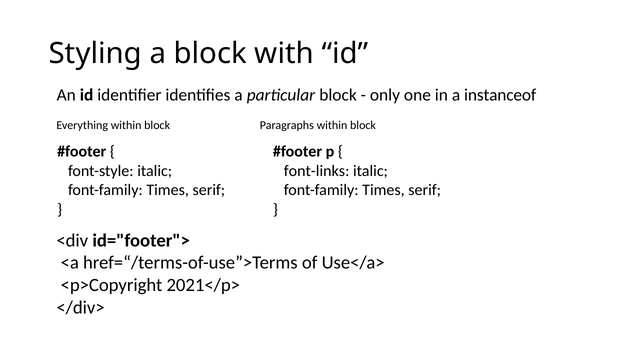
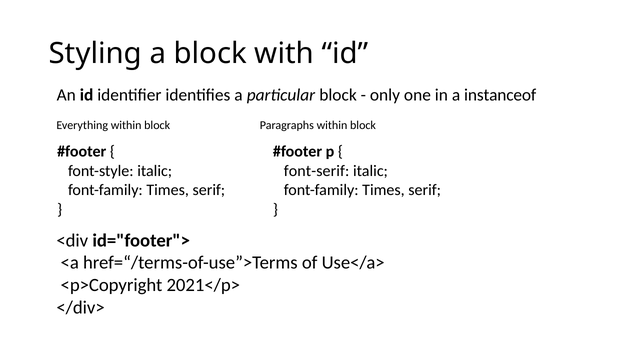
font-links: font-links -> font-serif
